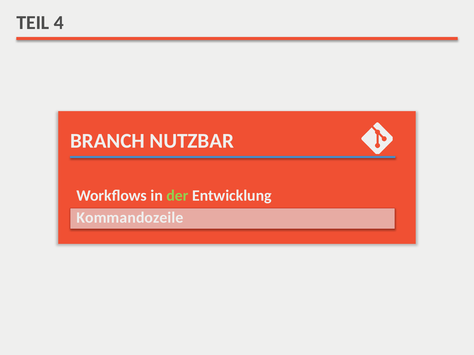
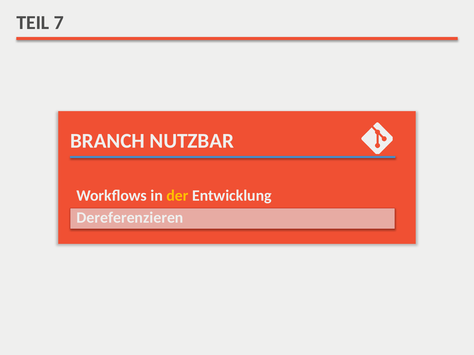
4: 4 -> 7
der colour: light green -> yellow
Kommandozeile: Kommandozeile -> Dereferenzieren
